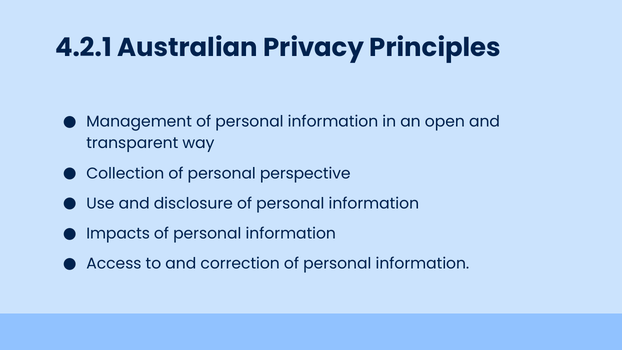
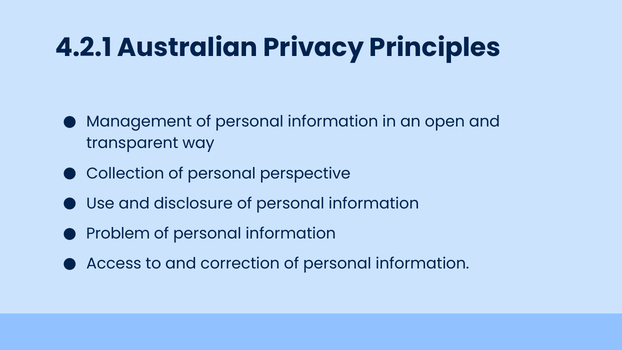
Impacts: Impacts -> Problem
